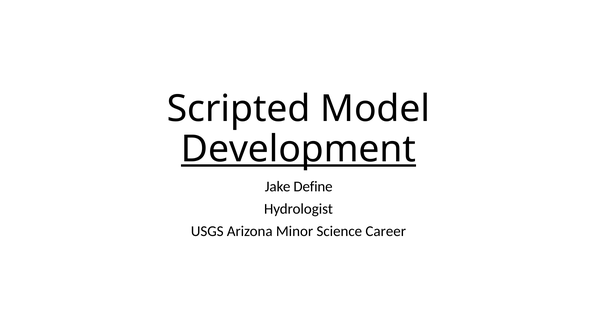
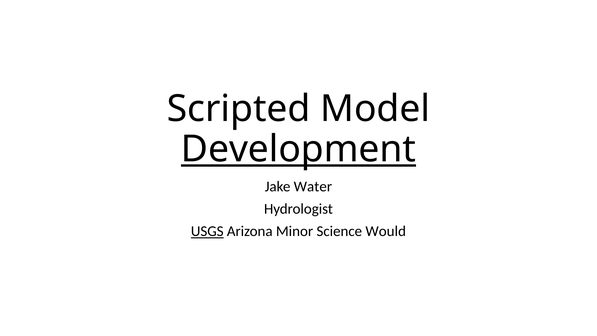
Define: Define -> Water
USGS underline: none -> present
Career: Career -> Would
